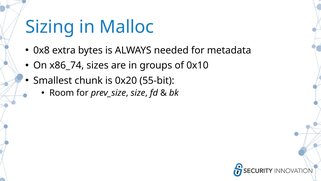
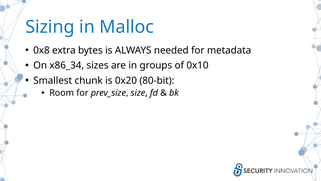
x86_74: x86_74 -> x86_34
55-bit: 55-bit -> 80-bit
